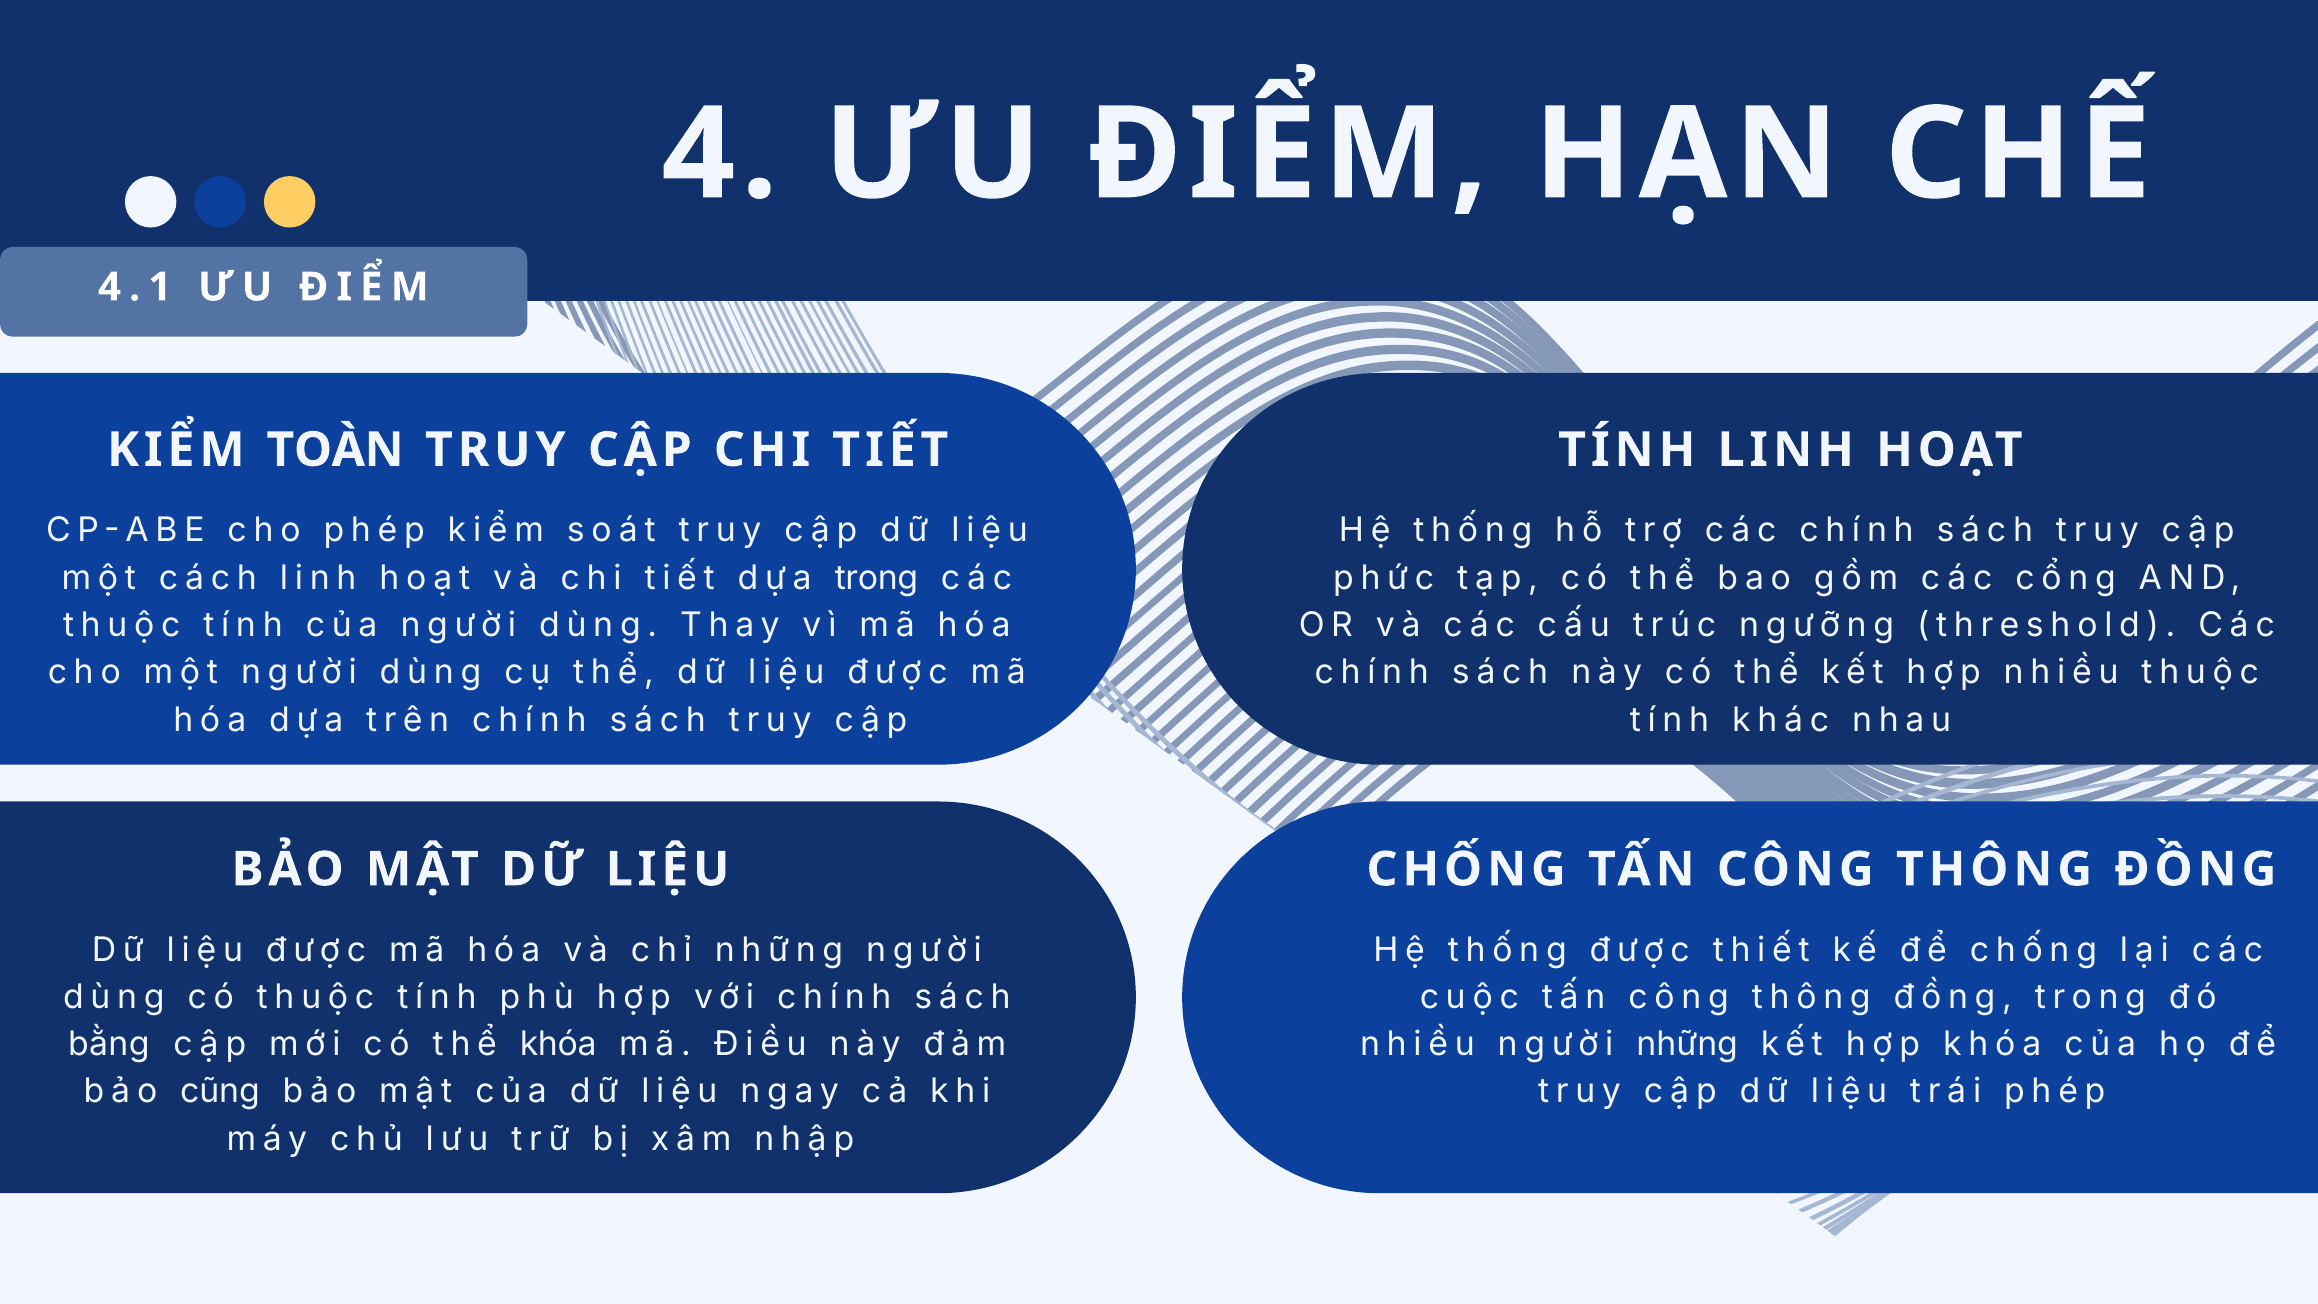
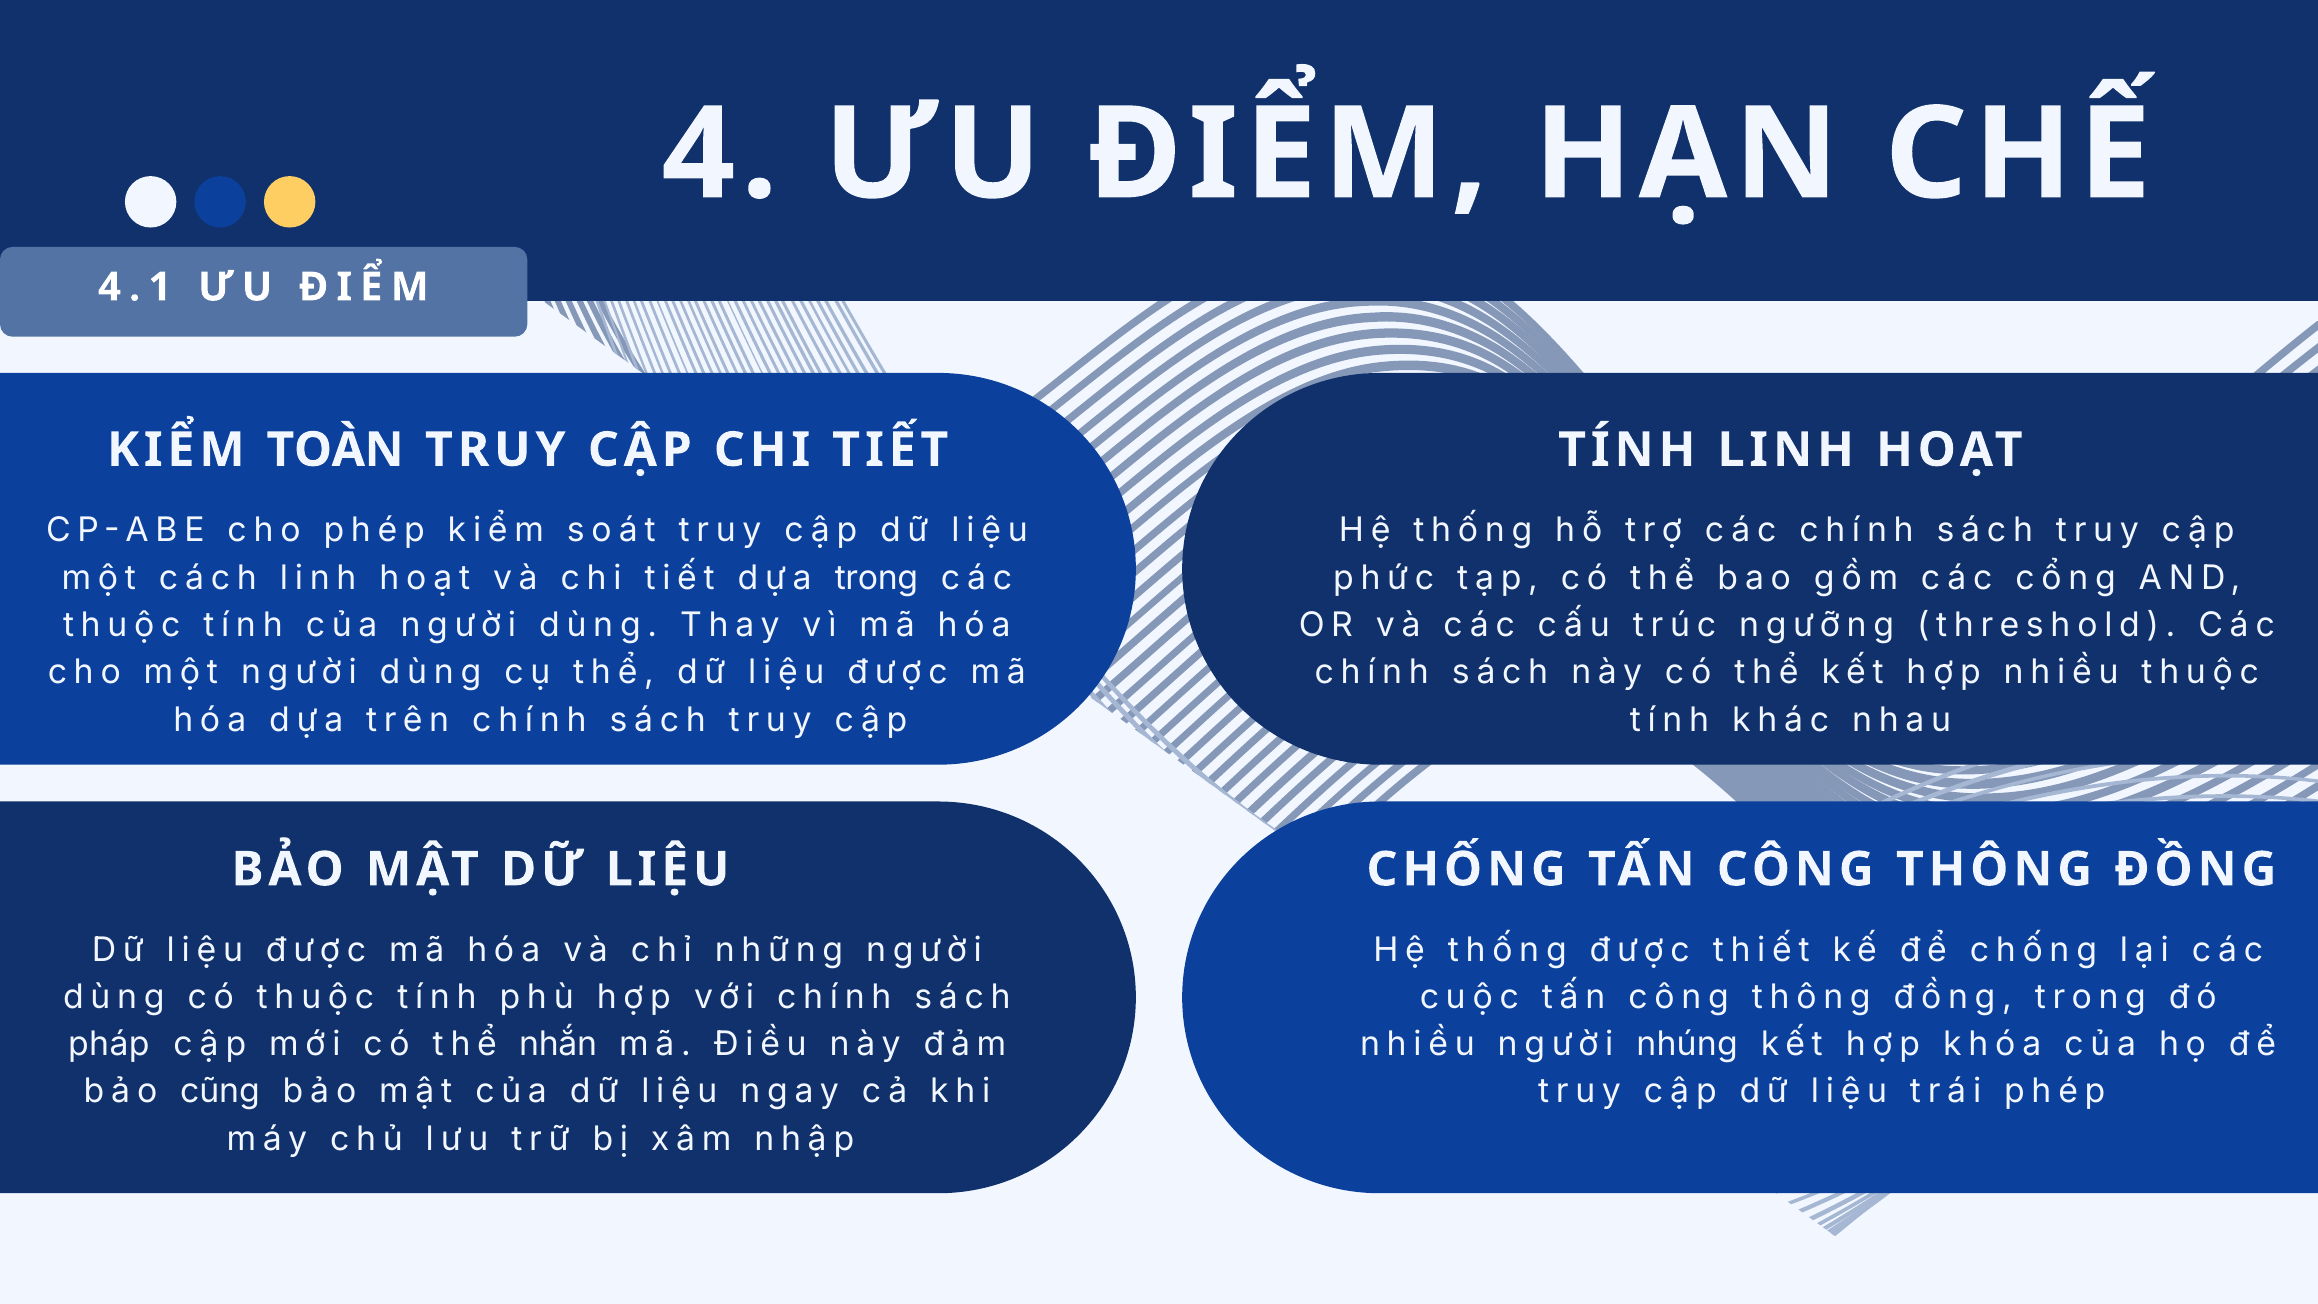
bằng: bằng -> pháp
thể khóa: khóa -> nhắn
người những: những -> nhúng
